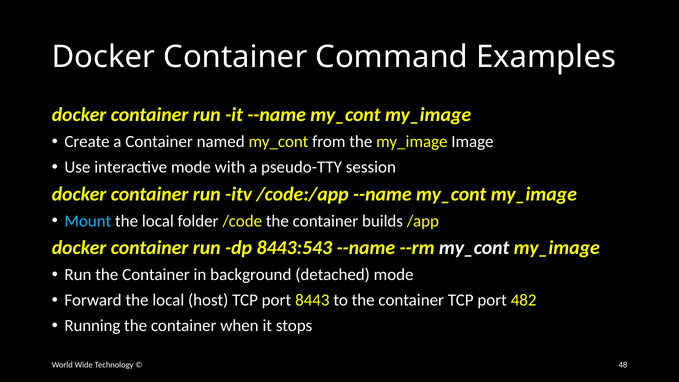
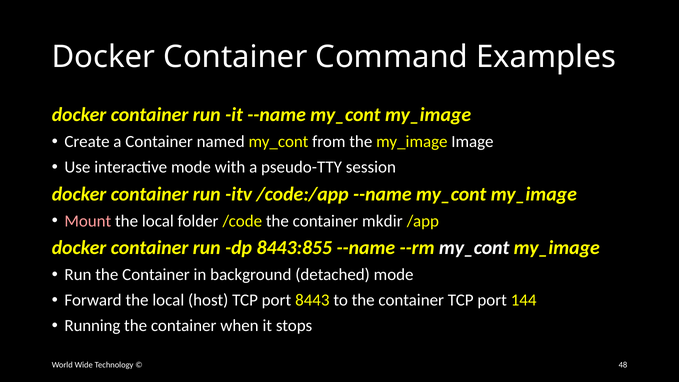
Mount colour: light blue -> pink
builds: builds -> mkdir
8443:543: 8443:543 -> 8443:855
482: 482 -> 144
